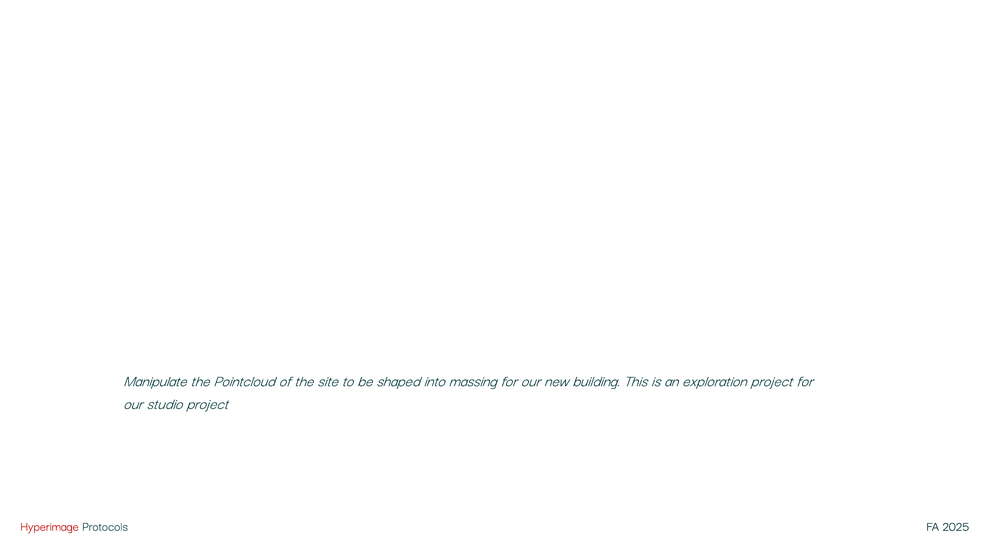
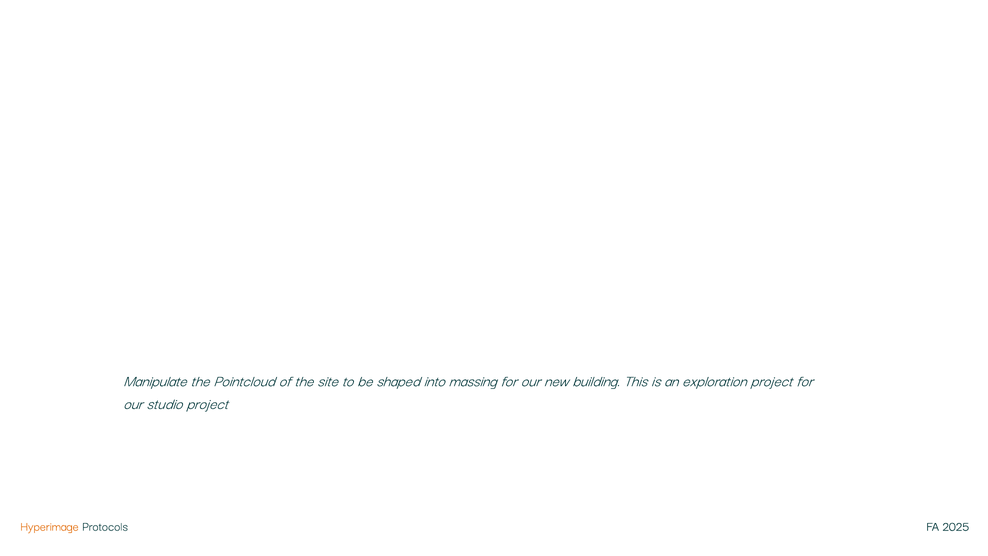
Hyperimage colour: red -> orange
